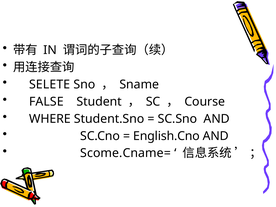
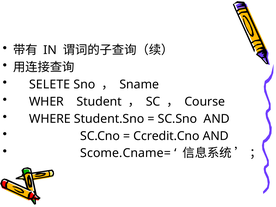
FALSE: FALSE -> WHER
English.Cno: English.Cno -> Ccredit.Cno
